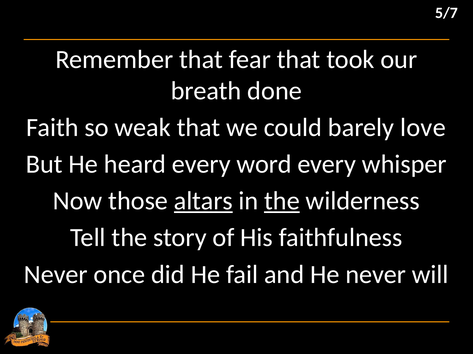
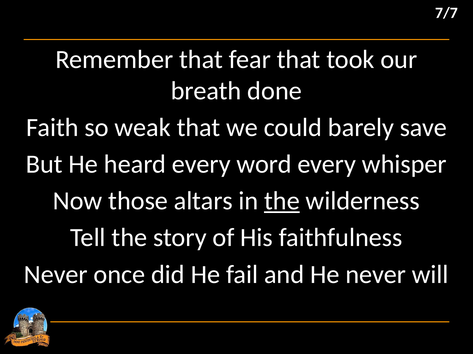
5/7: 5/7 -> 7/7
love: love -> save
altars underline: present -> none
